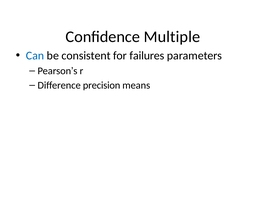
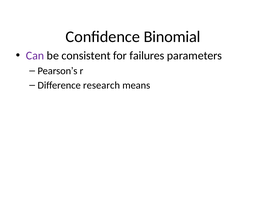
Multiple: Multiple -> Binomial
Can colour: blue -> purple
precision: precision -> research
